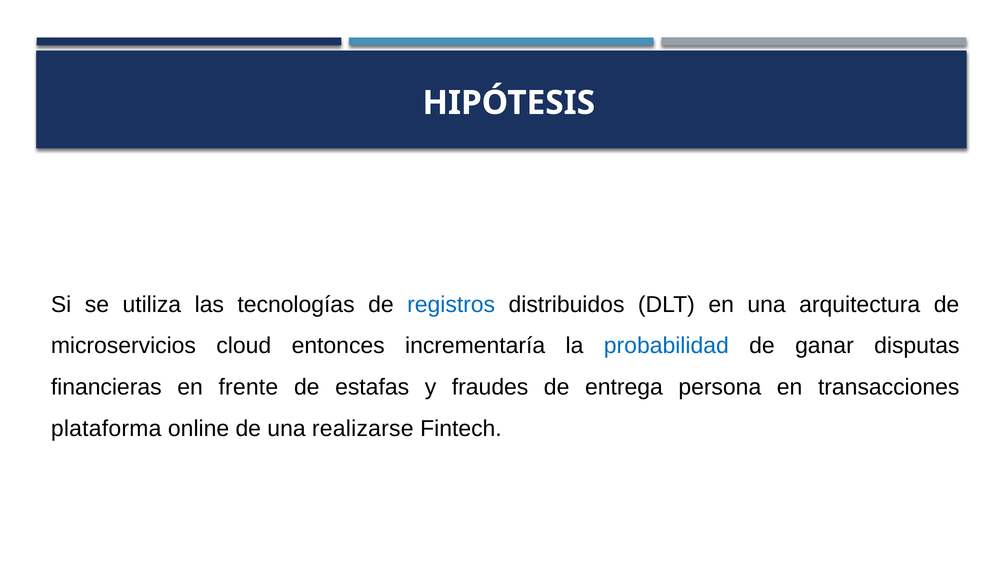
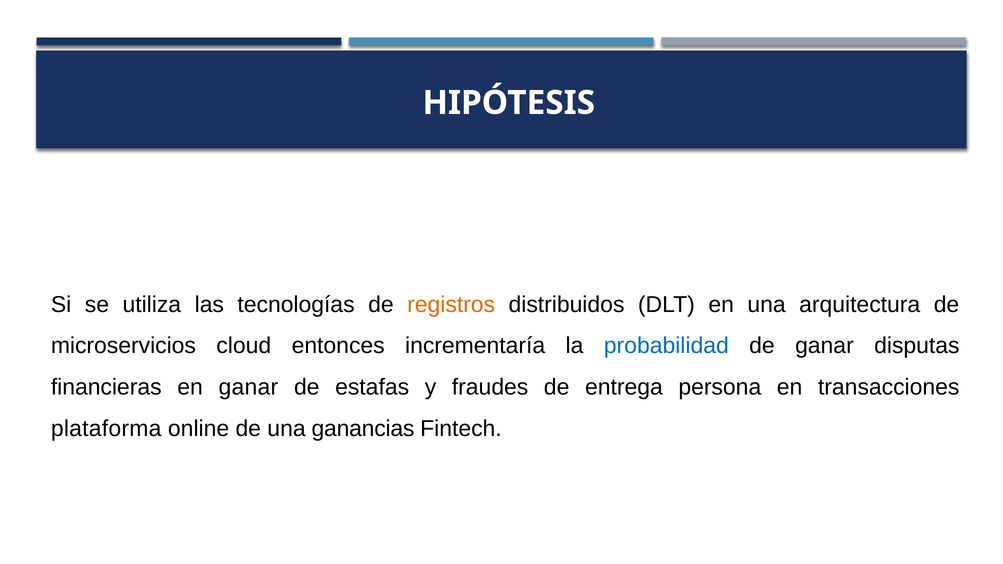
registros colour: blue -> orange
en frente: frente -> ganar
realizarse: realizarse -> ganancias
